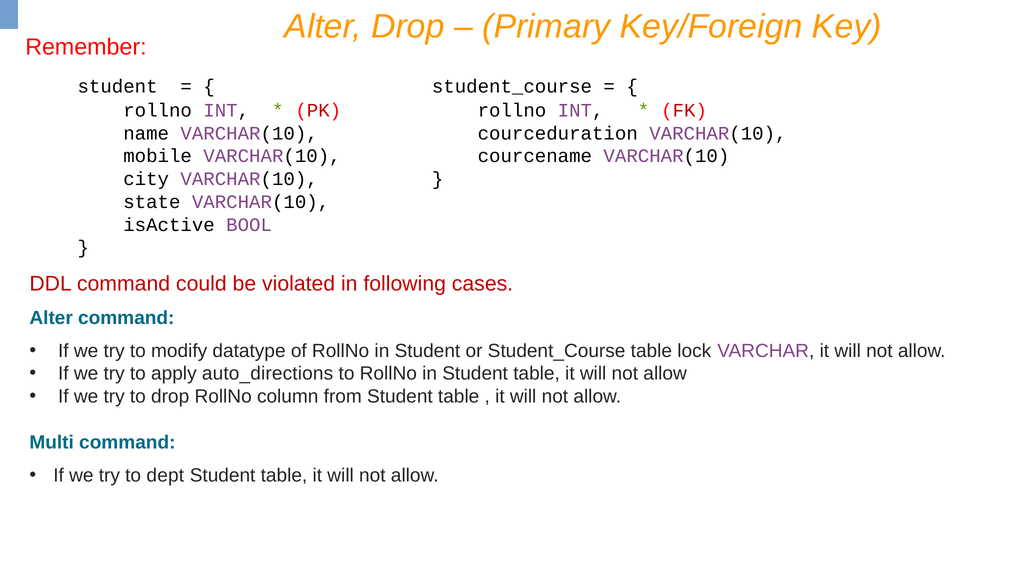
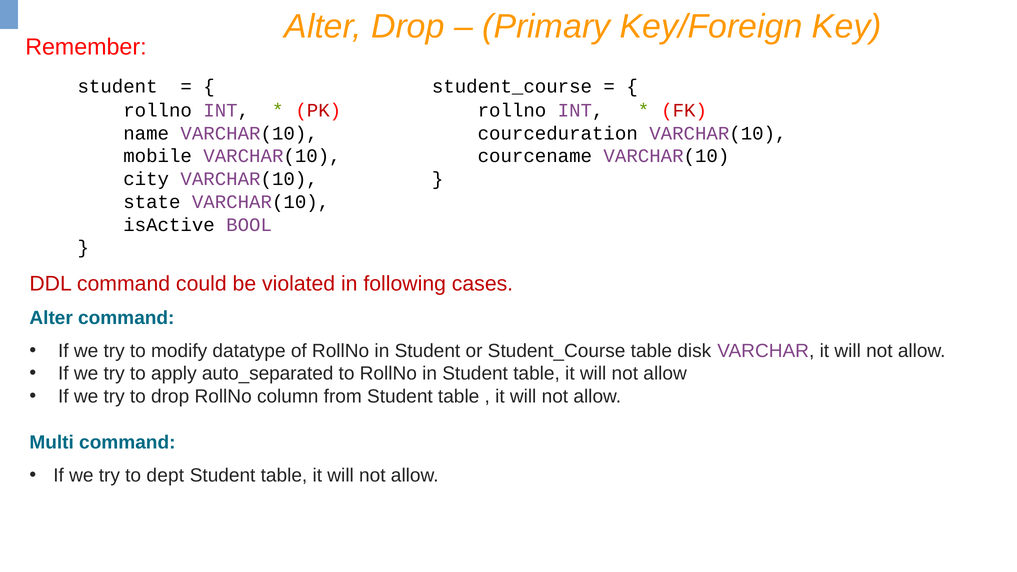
lock: lock -> disk
auto_directions: auto_directions -> auto_separated
